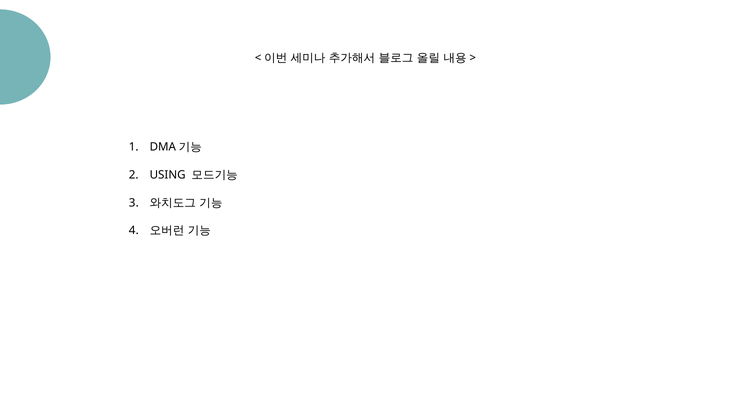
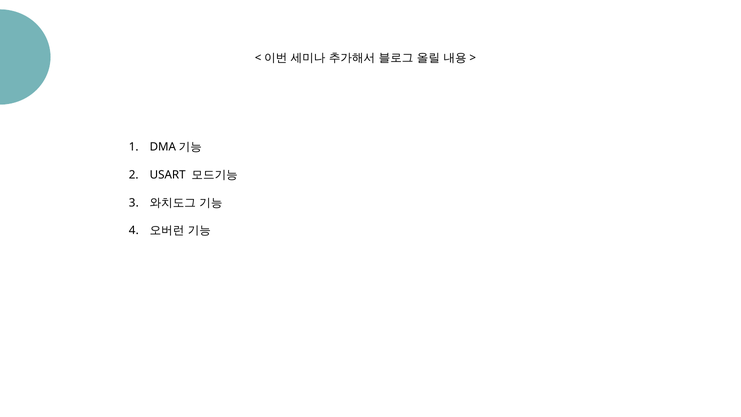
USING: USING -> USART
